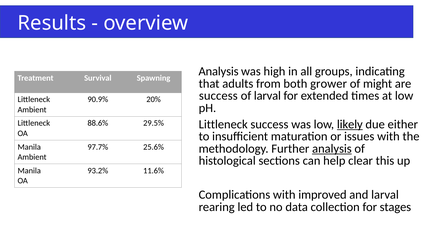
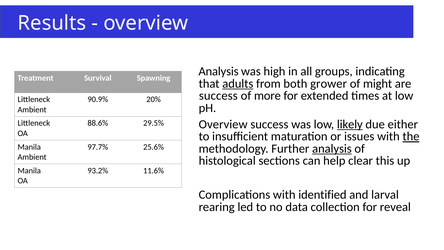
adults underline: none -> present
of larval: larval -> more
Littleneck at (223, 124): Littleneck -> Overview
the underline: none -> present
improved: improved -> identified
stages: stages -> reveal
